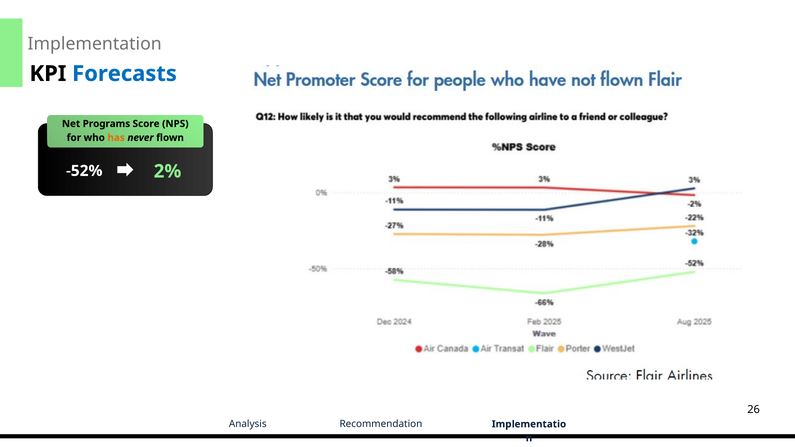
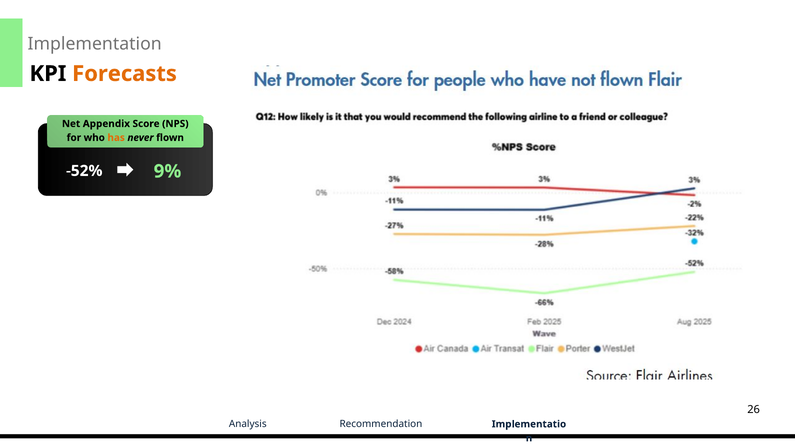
Forecasts colour: blue -> orange
Programs: Programs -> Appendix
2%: 2% -> 9%
